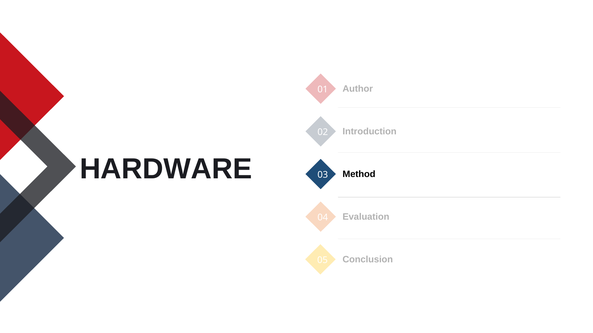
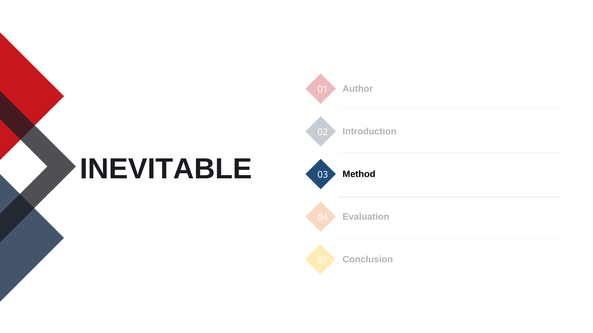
HARDWARE: HARDWARE -> INEVITABLE
